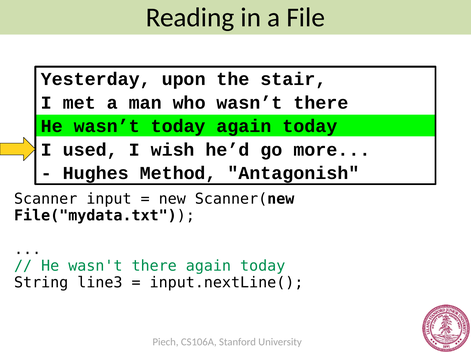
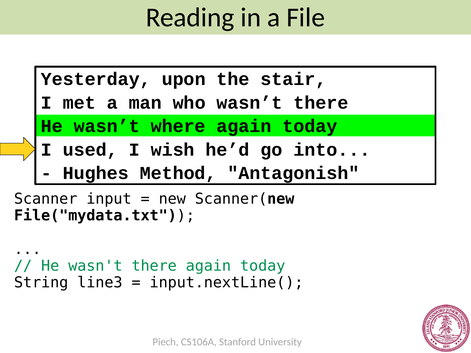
wasn’t today: today -> where
more: more -> into
